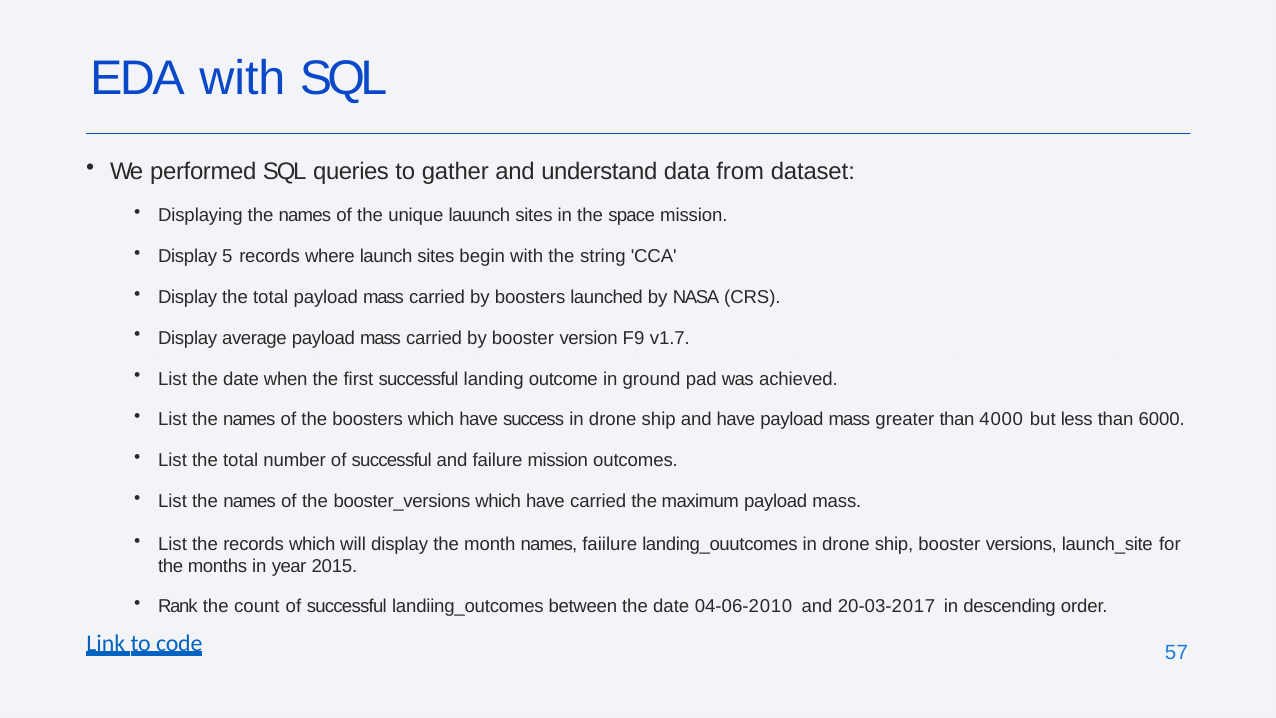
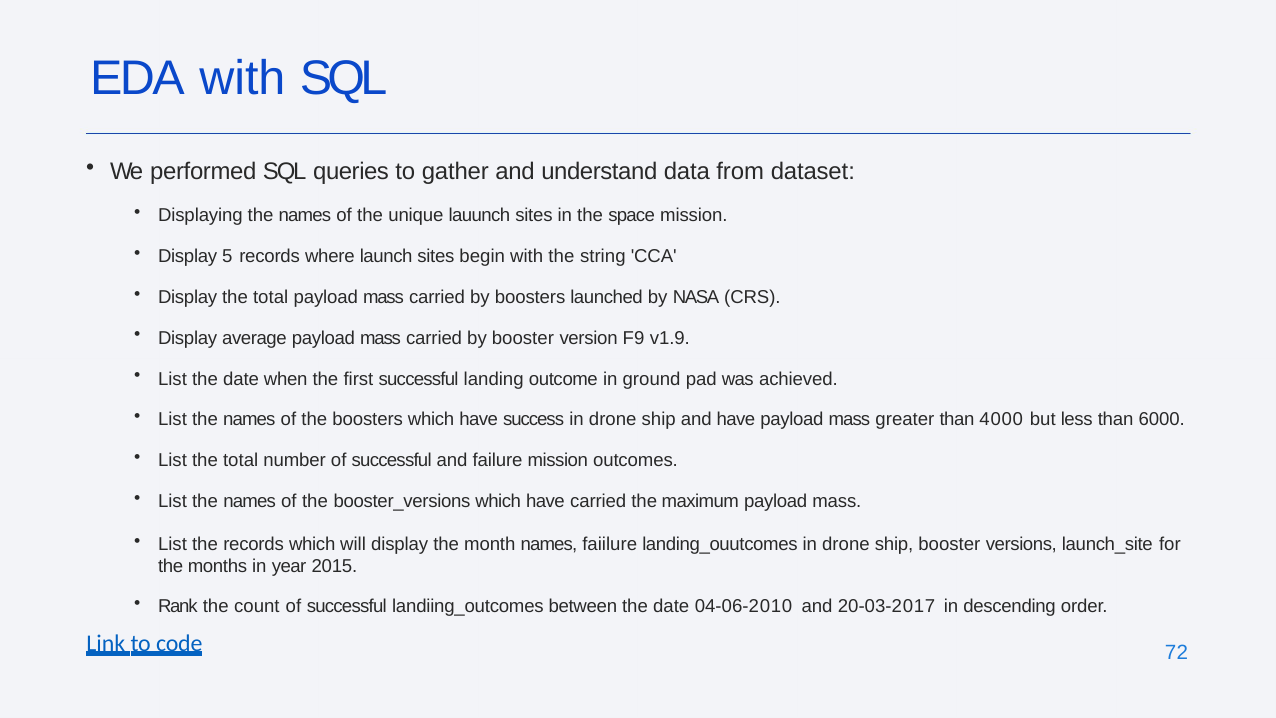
v1.7: v1.7 -> v1.9
57: 57 -> 72
